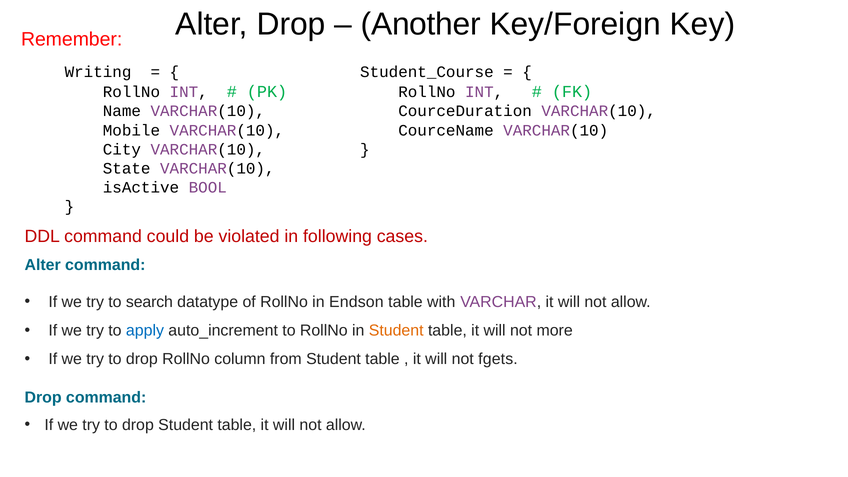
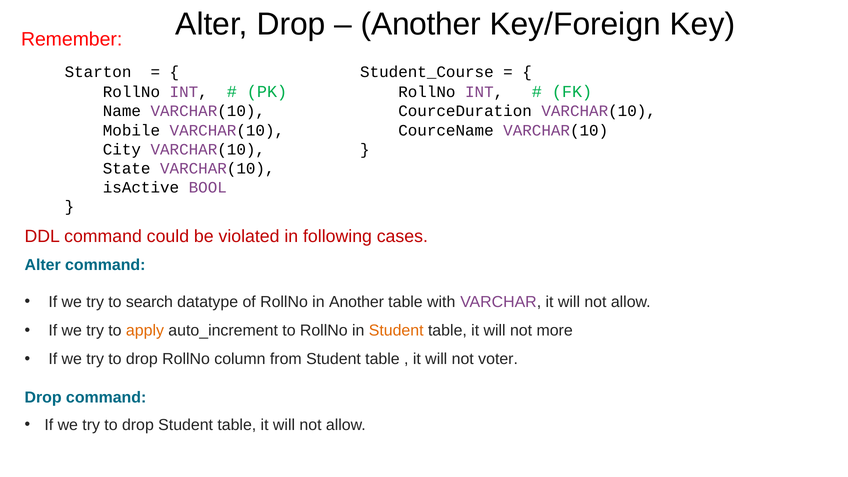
Writing: Writing -> Starton
in Endson: Endson -> Another
apply colour: blue -> orange
fgets: fgets -> voter
